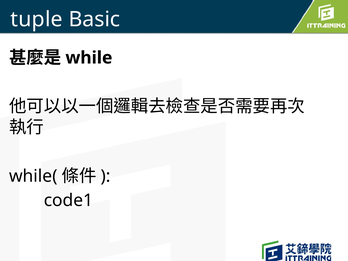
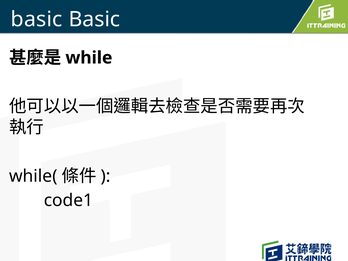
tuple at (37, 19): tuple -> basic
